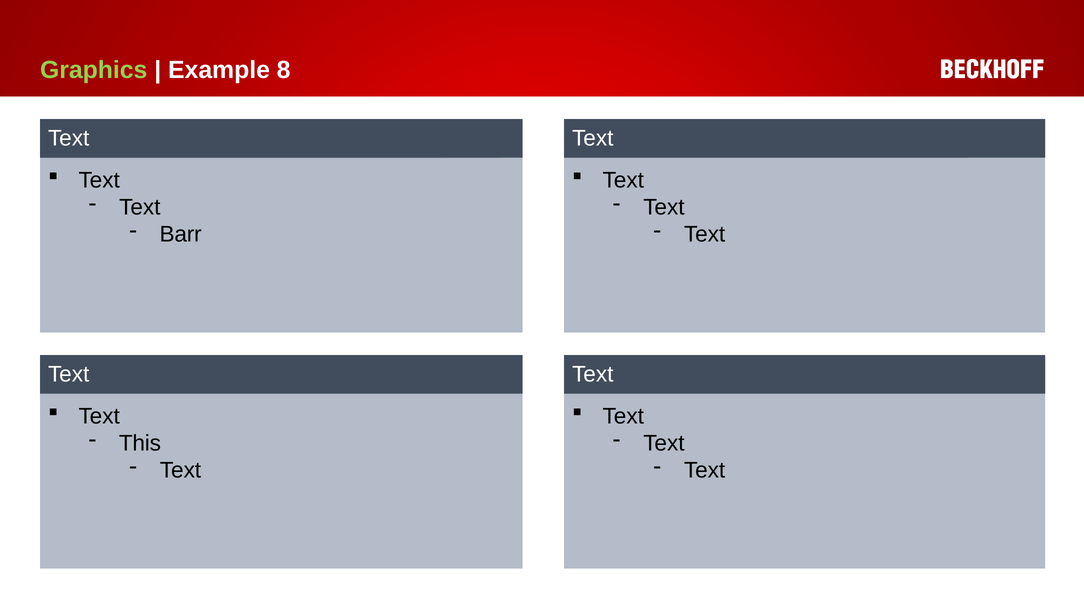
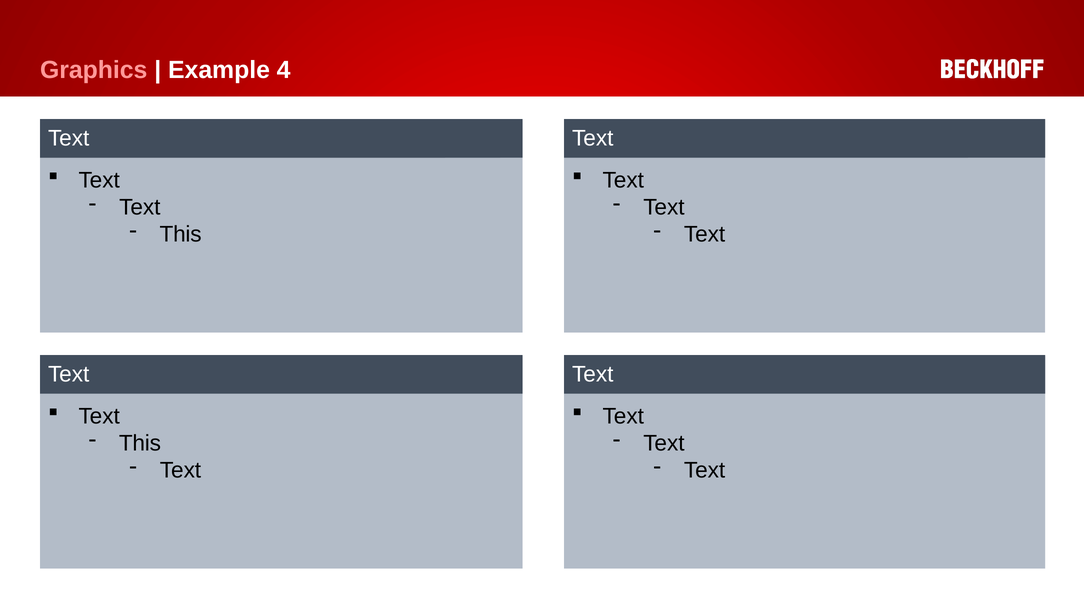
Graphics colour: light green -> pink
8: 8 -> 4
Barr at (181, 234): Barr -> This
